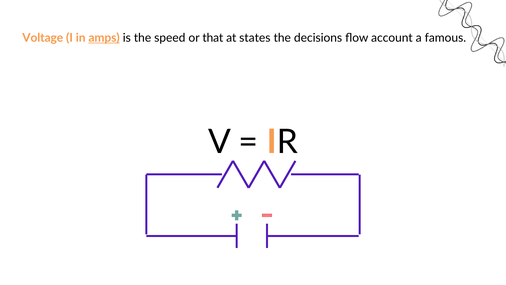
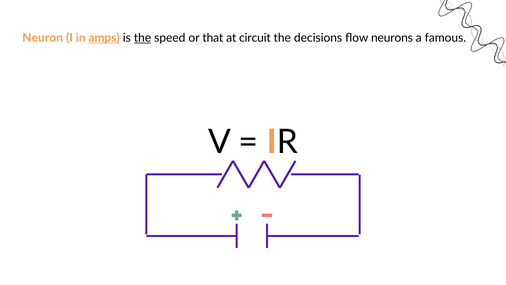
Voltage: Voltage -> Neuron
the at (143, 38) underline: none -> present
states: states -> circuit
account: account -> neurons
